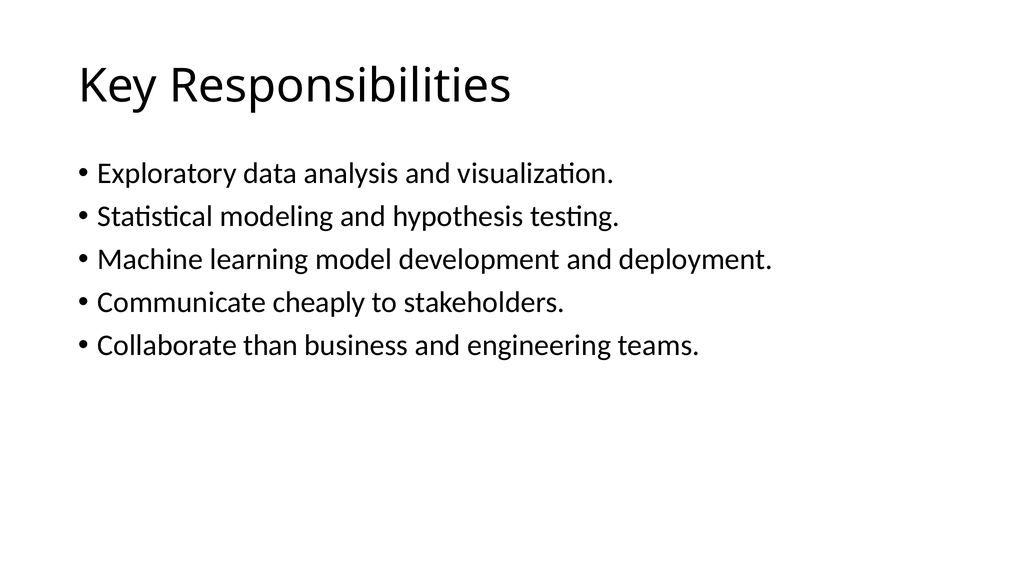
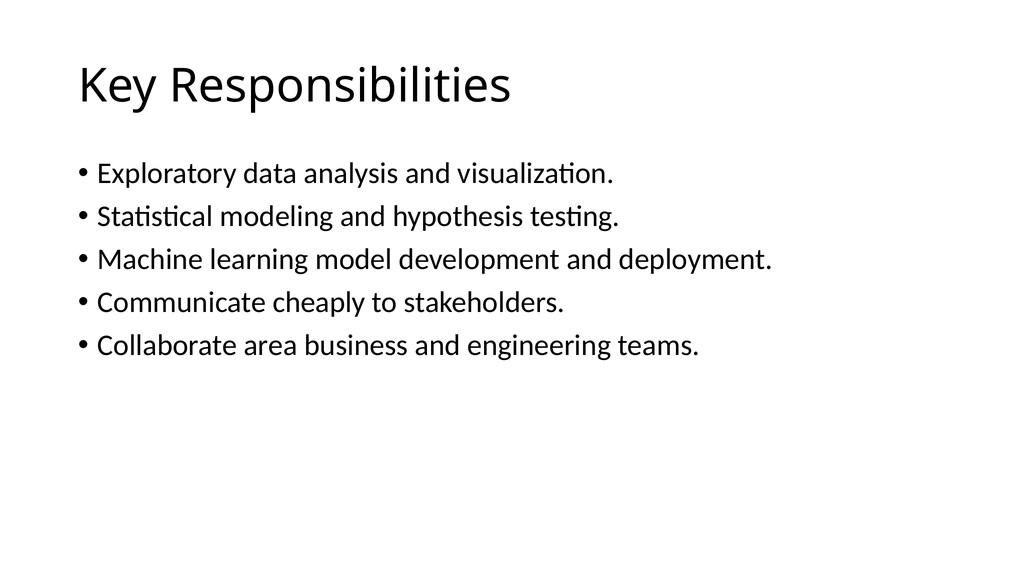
than: than -> area
